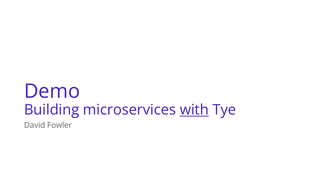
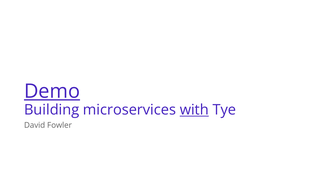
Demo underline: none -> present
